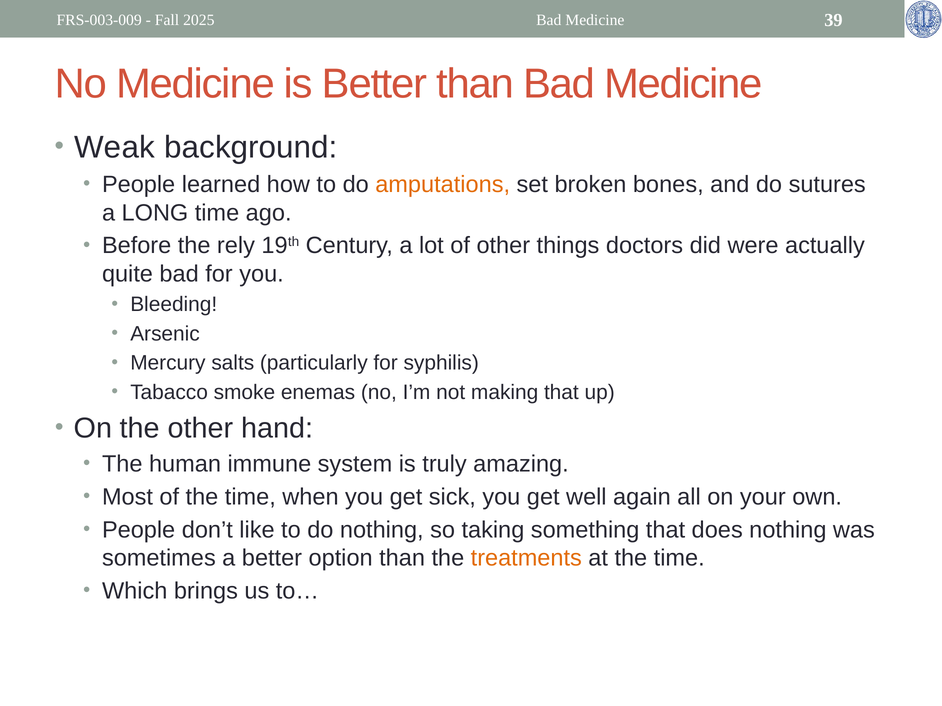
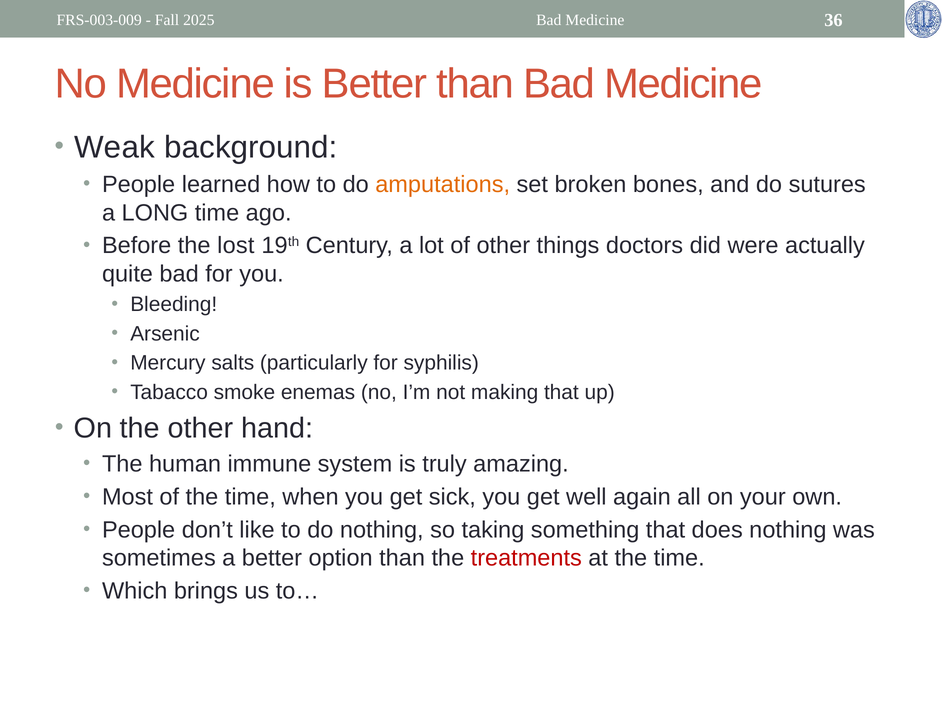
39: 39 -> 36
rely: rely -> lost
treatments colour: orange -> red
